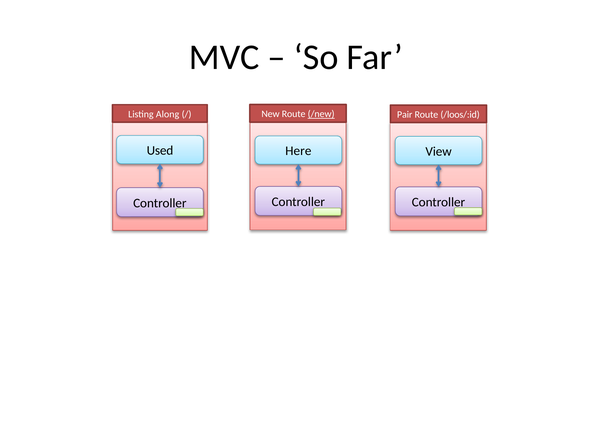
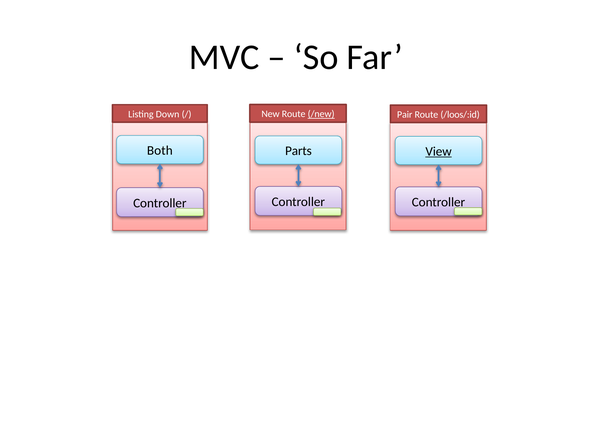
Along: Along -> Down
Used: Used -> Both
Here: Here -> Parts
View underline: none -> present
